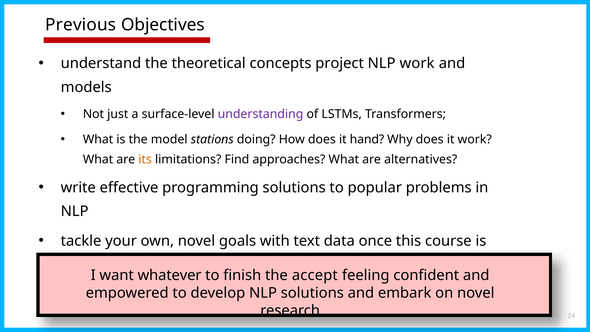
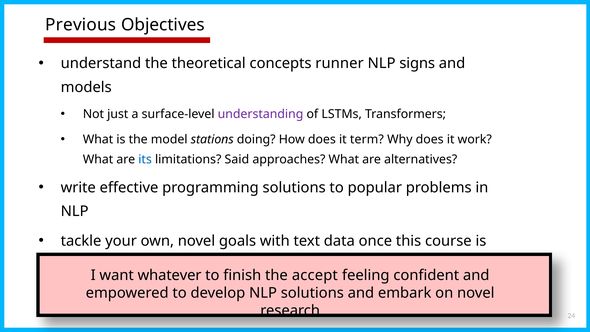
project: project -> runner
NLP work: work -> signs
hand: hand -> term
its colour: orange -> blue
Find: Find -> Said
